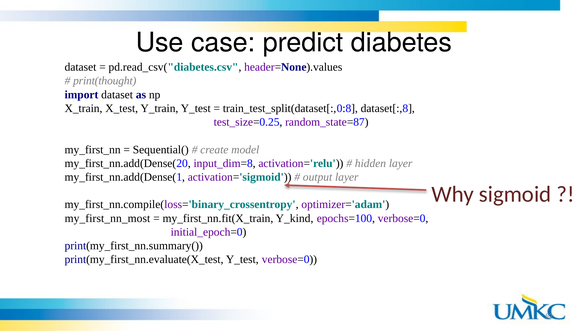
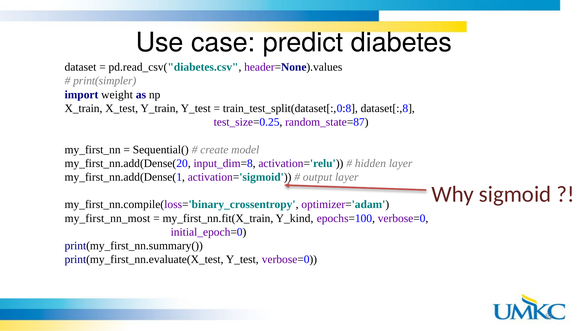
print(thought: print(thought -> print(simpler
import dataset: dataset -> weight
